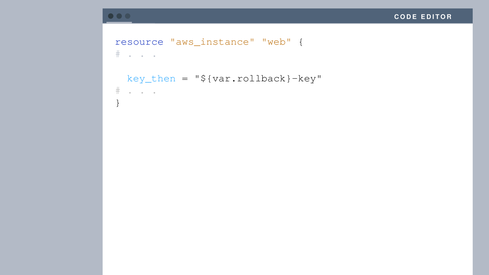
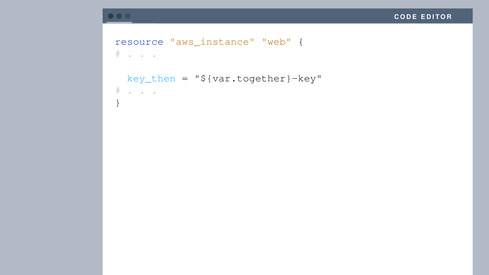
${var.rollback}-key: ${var.rollback}-key -> ${var.together}-key
